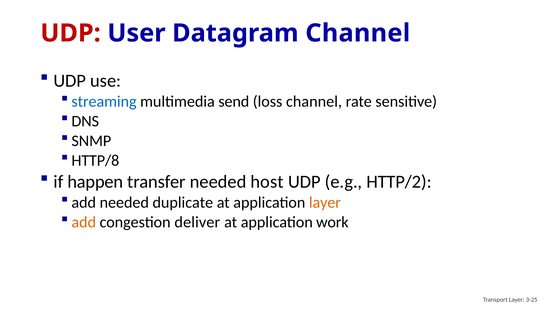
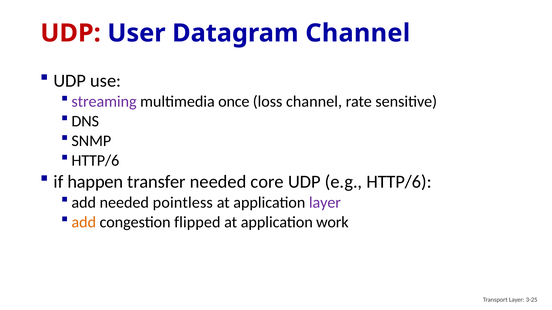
streaming colour: blue -> purple
send: send -> once
HTTP/8 at (95, 161): HTTP/8 -> HTTP/6
host: host -> core
e.g HTTP/2: HTTP/2 -> HTTP/6
duplicate: duplicate -> pointless
layer at (325, 203) colour: orange -> purple
deliver: deliver -> flipped
